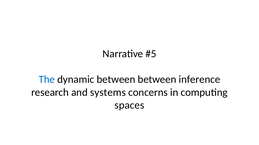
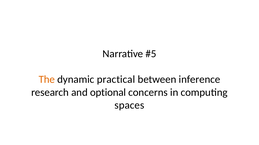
The colour: blue -> orange
dynamic between: between -> practical
systems: systems -> optional
